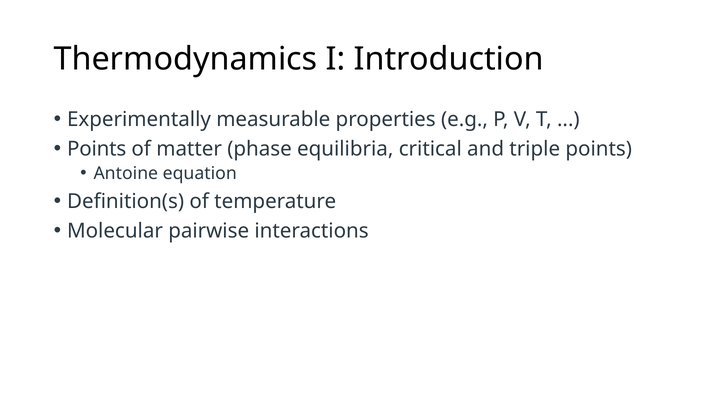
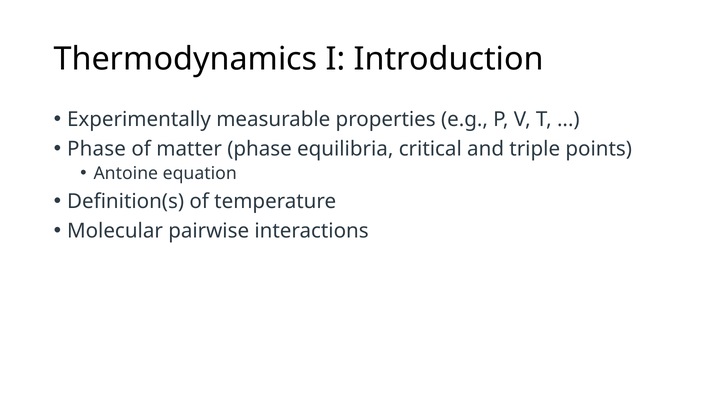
Points at (97, 149): Points -> Phase
